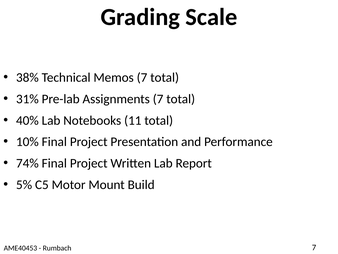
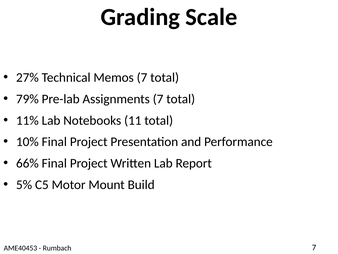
38%: 38% -> 27%
31%: 31% -> 79%
40%: 40% -> 11%
74%: 74% -> 66%
